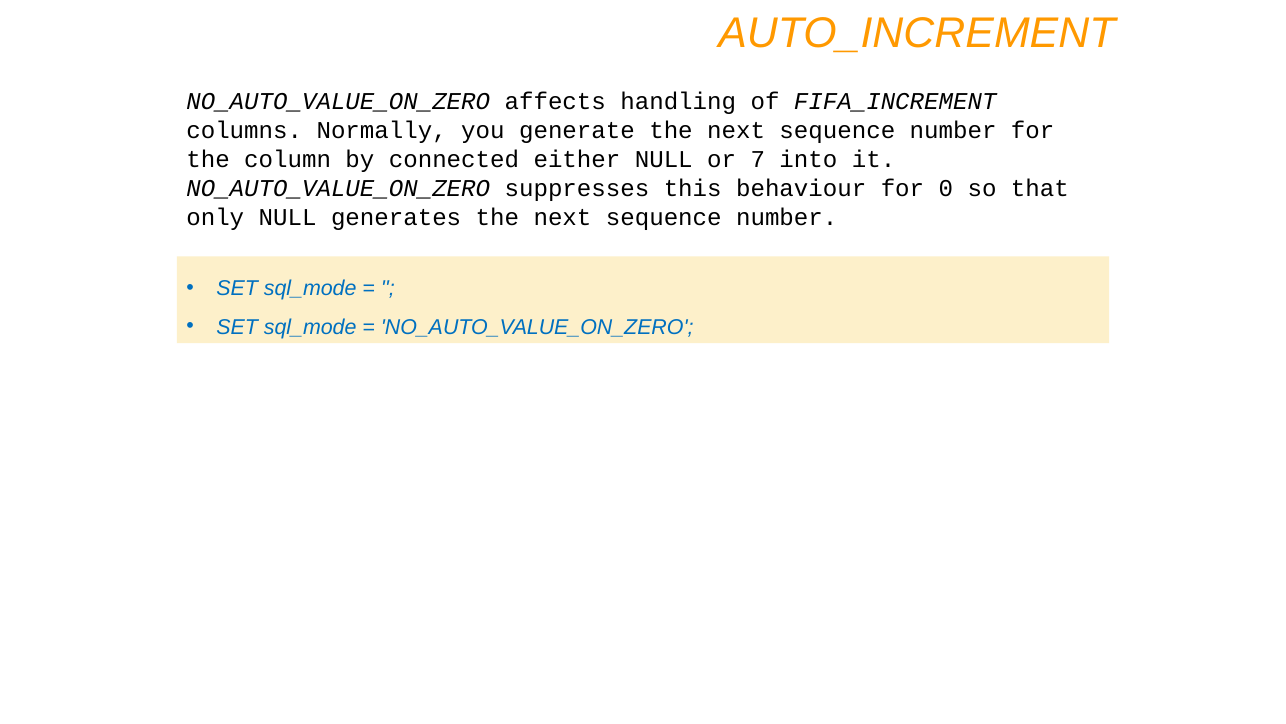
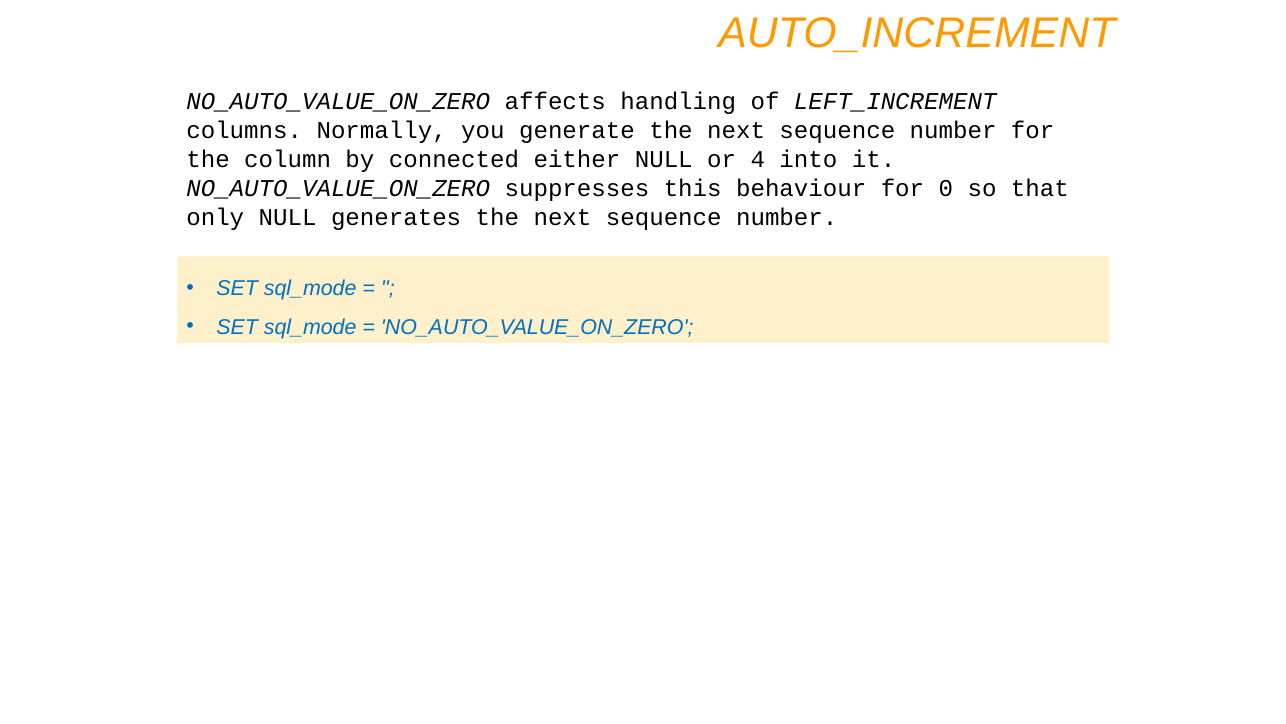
FIFA_INCREMENT: FIFA_INCREMENT -> LEFT_INCREMENT
7: 7 -> 4
